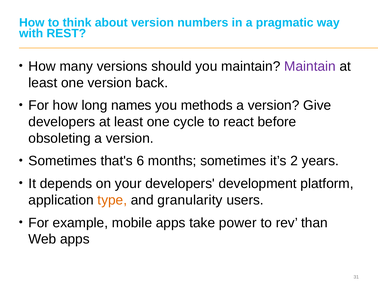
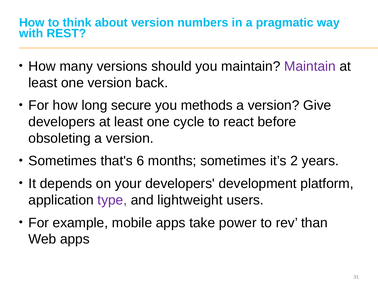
names: names -> secure
type colour: orange -> purple
granularity: granularity -> lightweight
